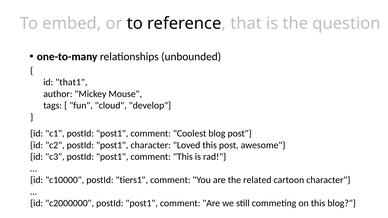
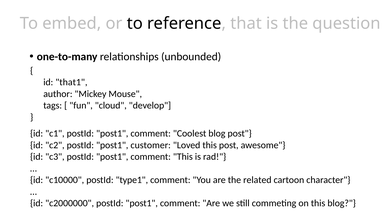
post1 character: character -> customer
tiers1: tiers1 -> type1
